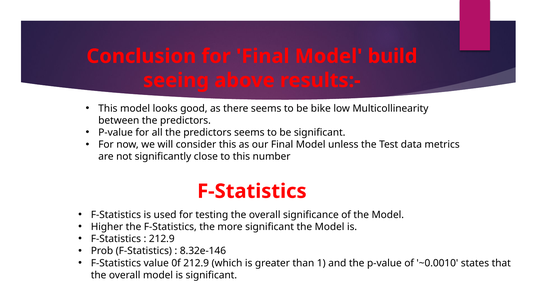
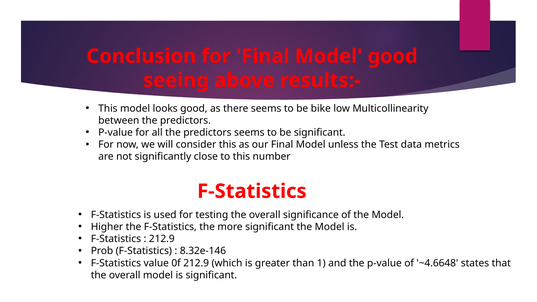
Model build: build -> good
~0.0010: ~0.0010 -> ~4.6648
